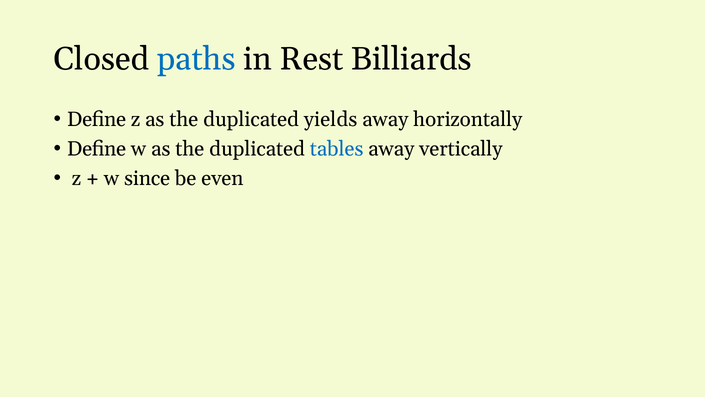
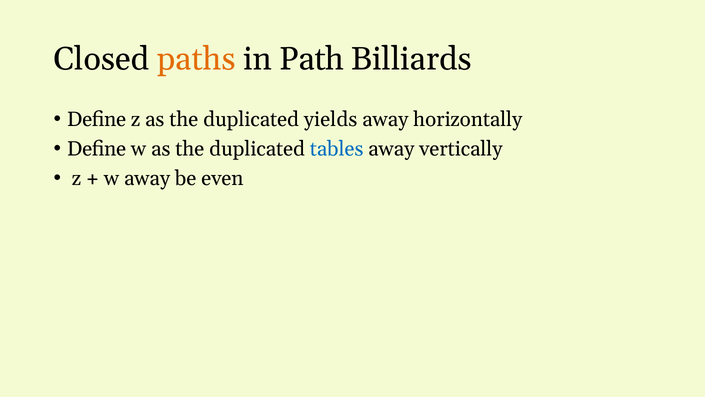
paths colour: blue -> orange
Rest: Rest -> Path
w since: since -> away
